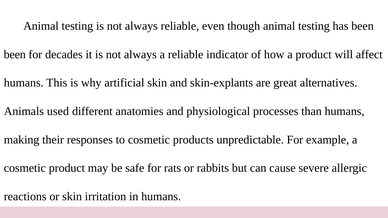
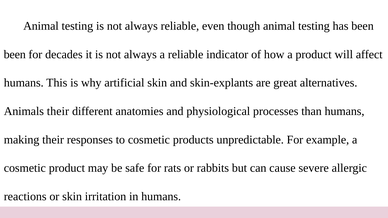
Animals used: used -> their
